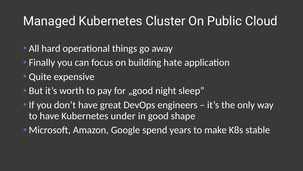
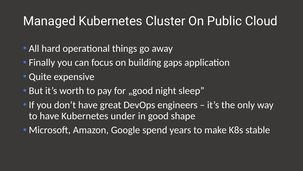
hate: hate -> gaps
